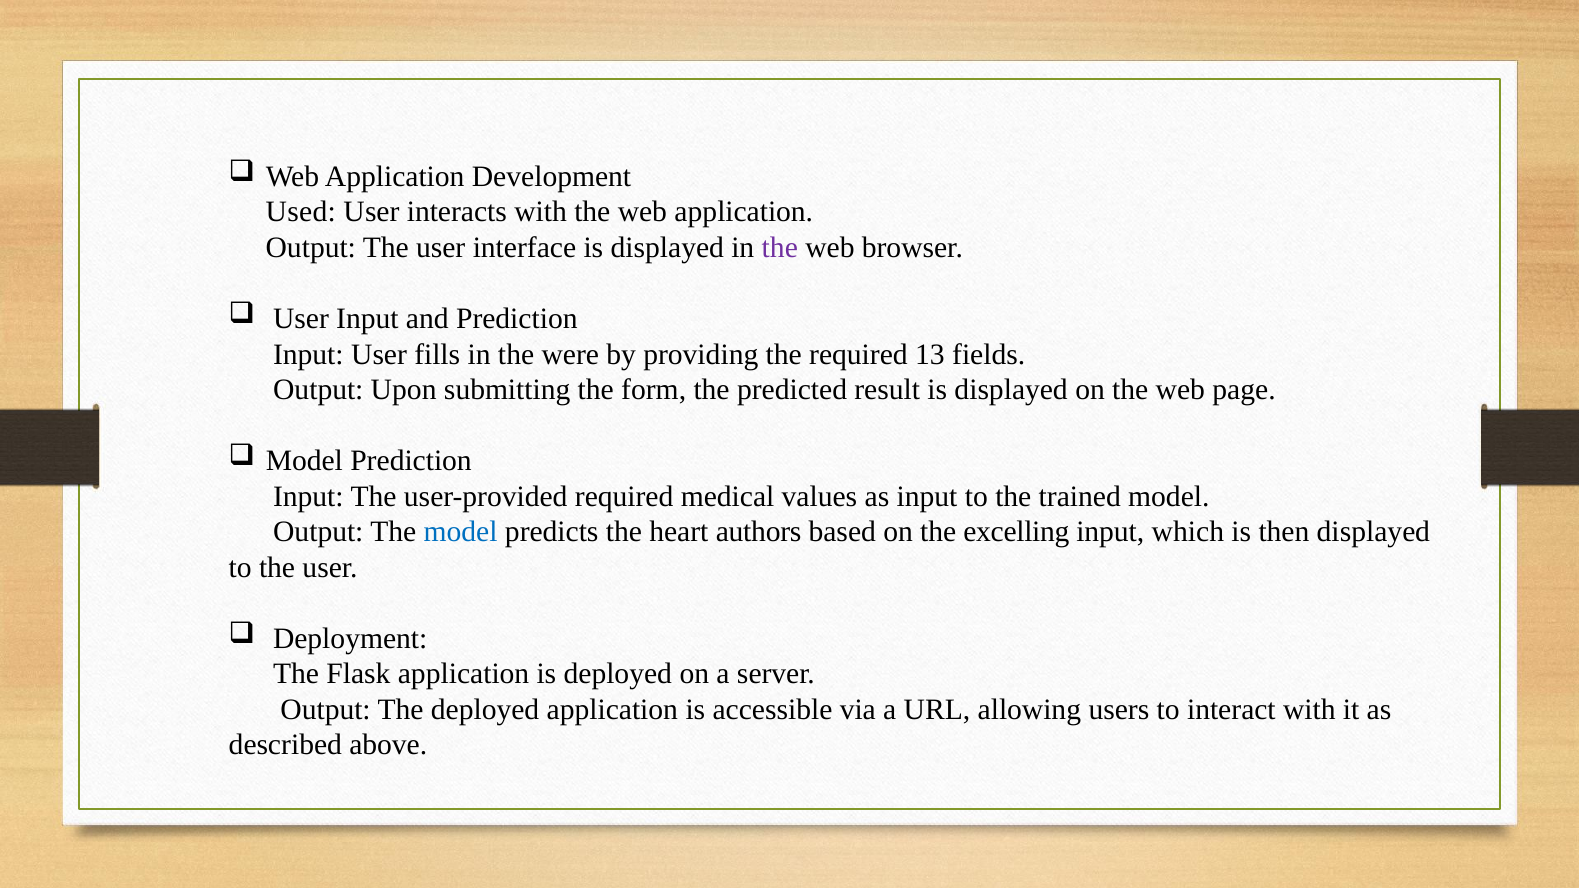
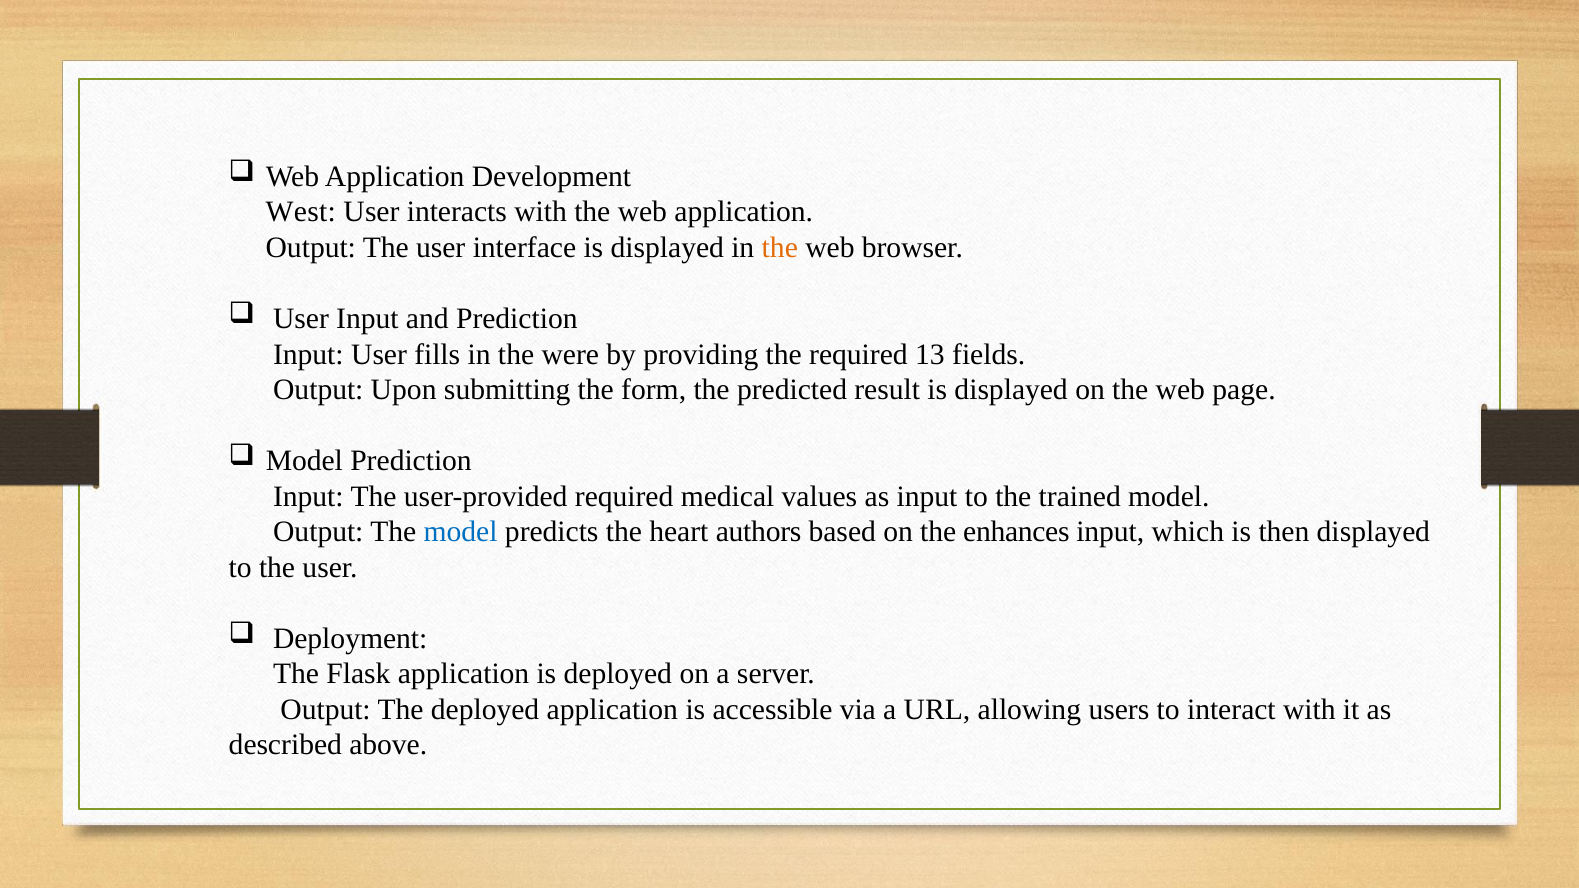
Used: Used -> West
the at (780, 248) colour: purple -> orange
excelling: excelling -> enhances
